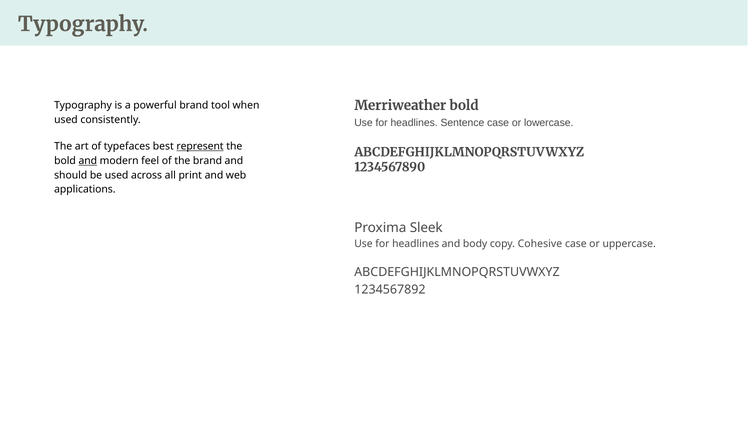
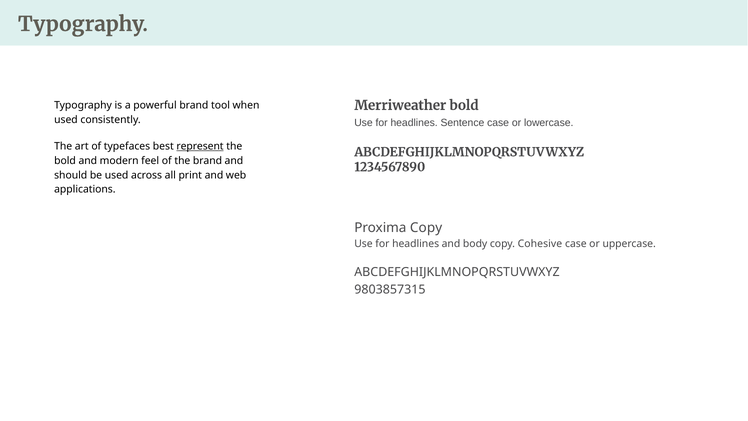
and at (88, 161) underline: present -> none
Proxima Sleek: Sleek -> Copy
1234567892: 1234567892 -> 9803857315
